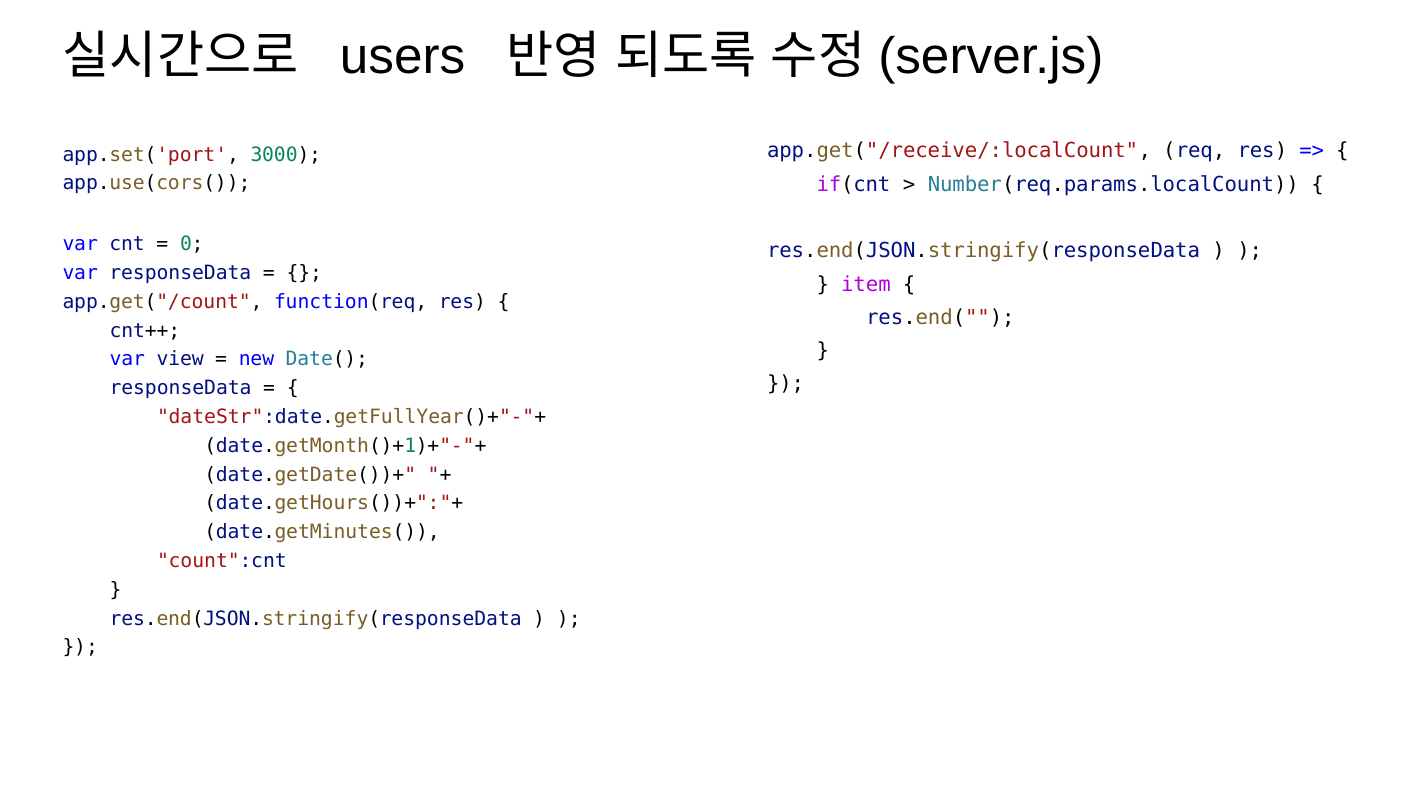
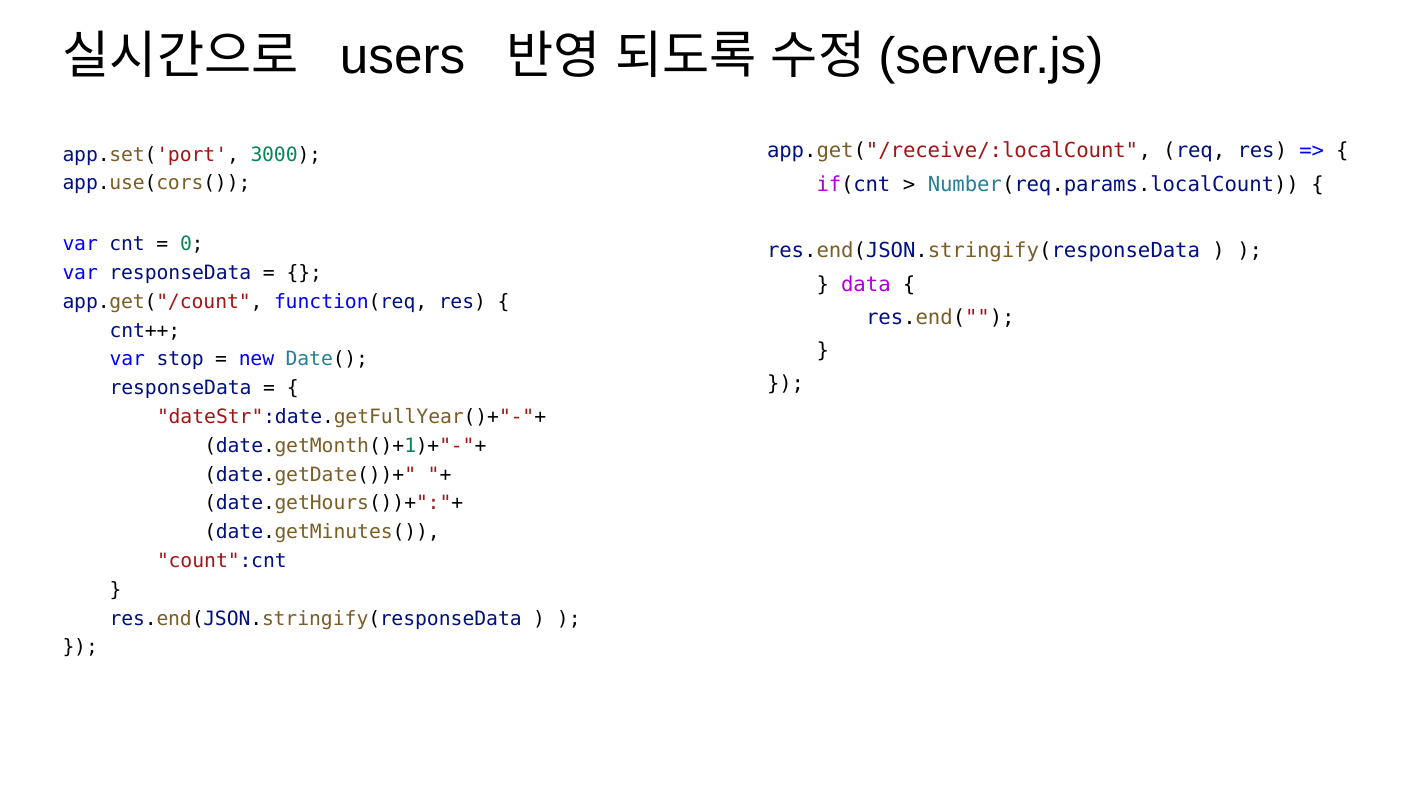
item: item -> data
view: view -> stop
